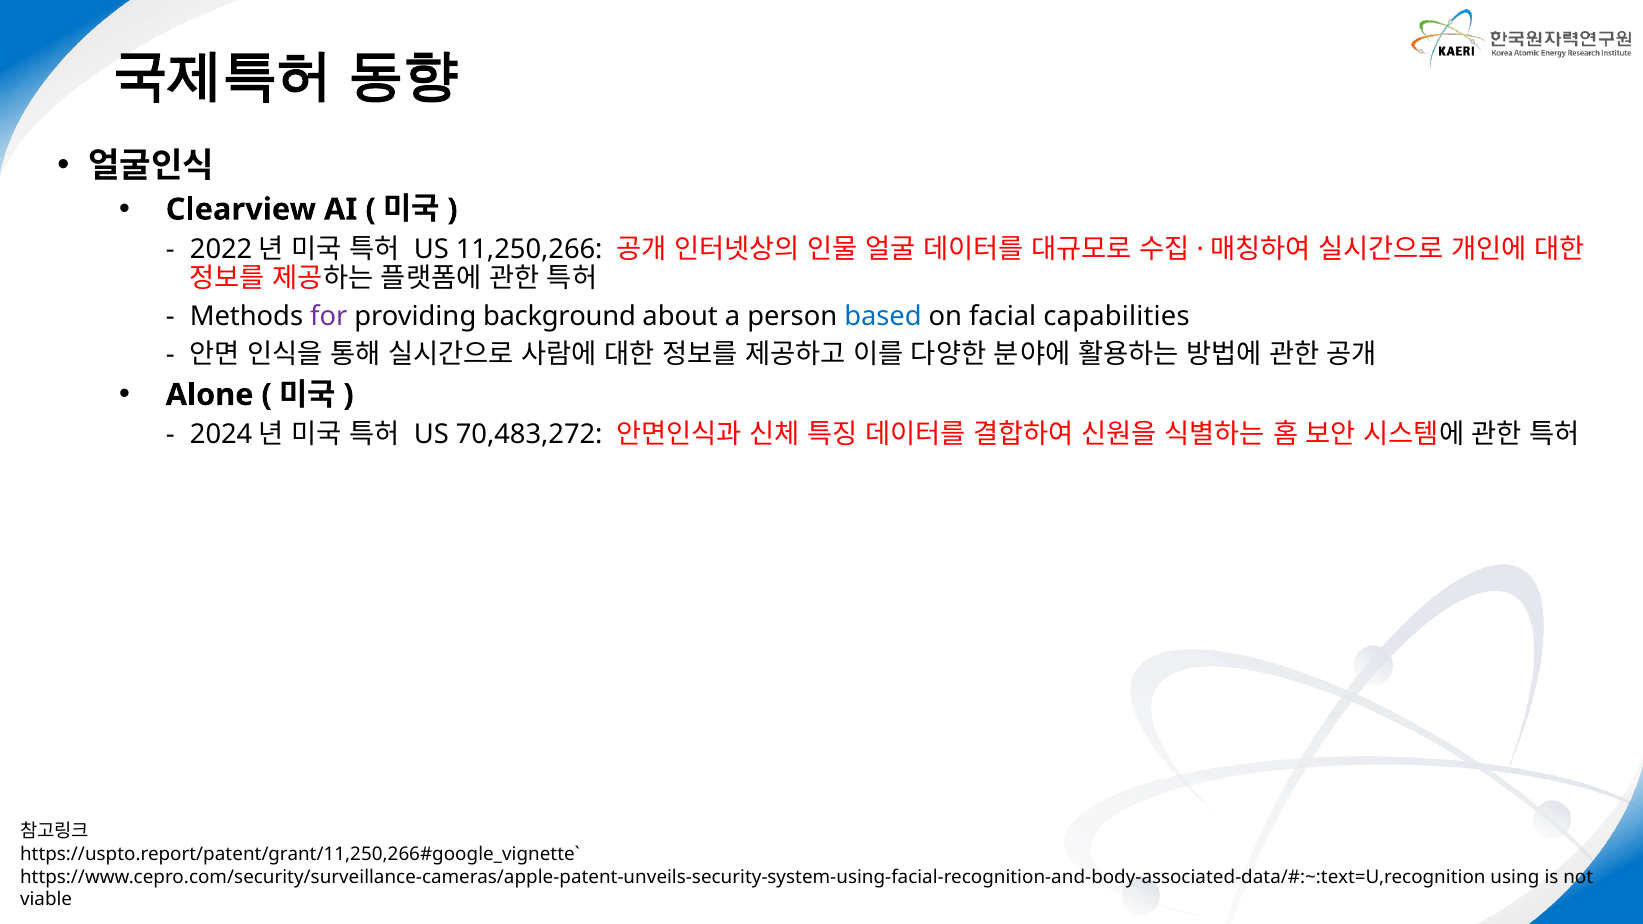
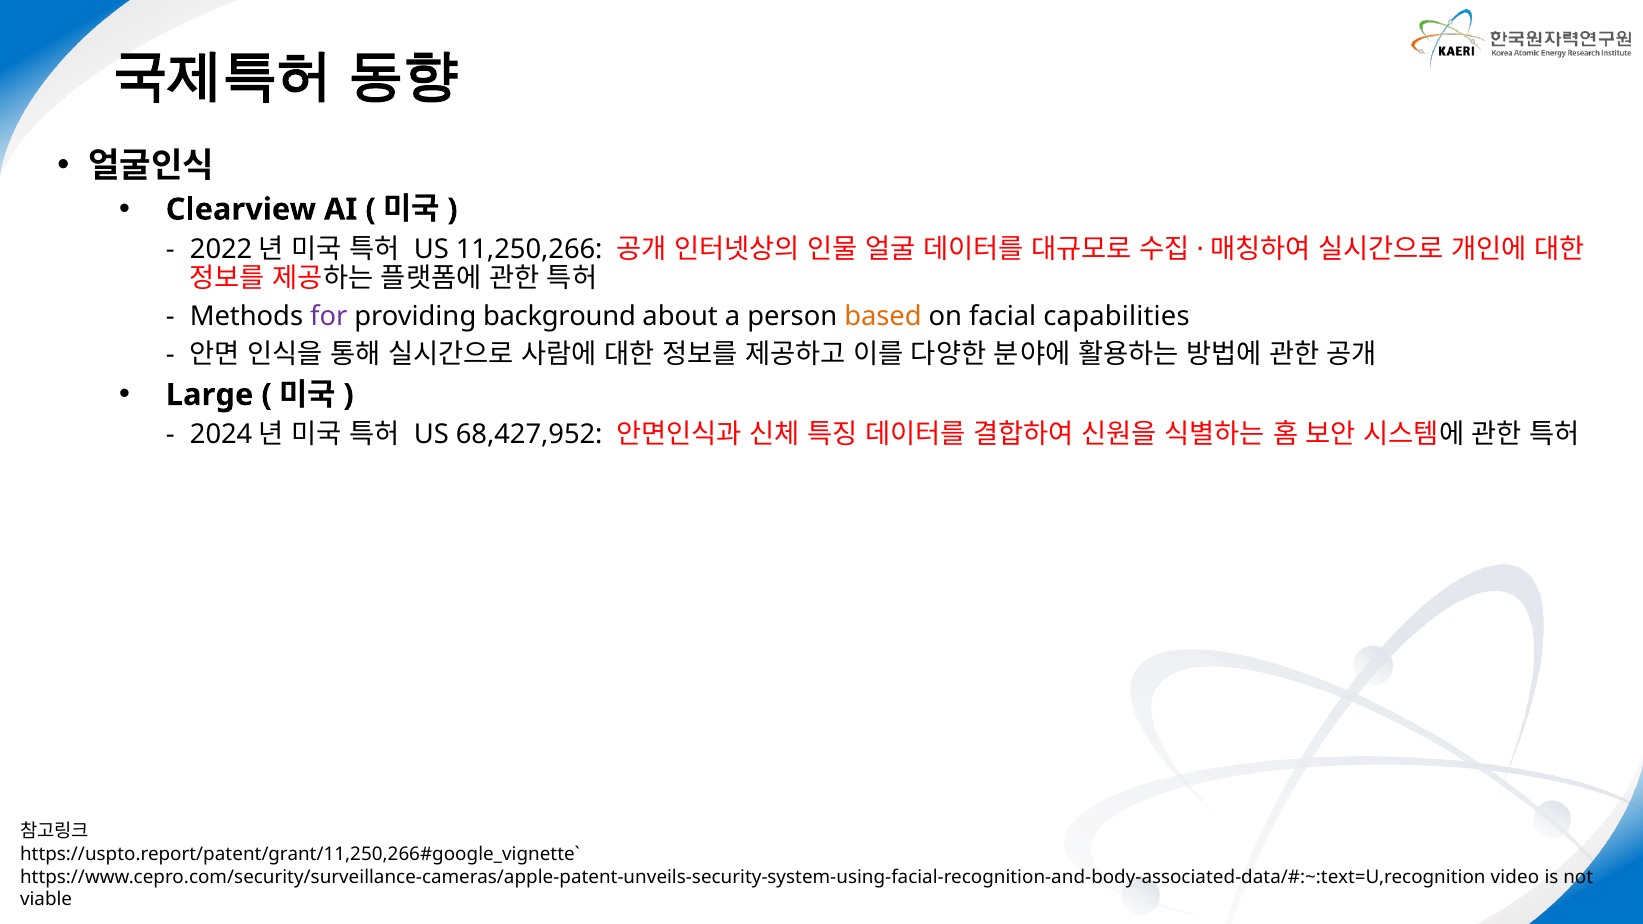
based colour: blue -> orange
Alone: Alone -> Large
70,483,272: 70,483,272 -> 68,427,952
using: using -> video
